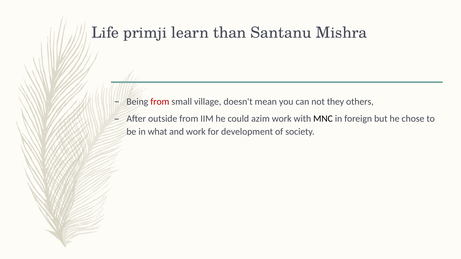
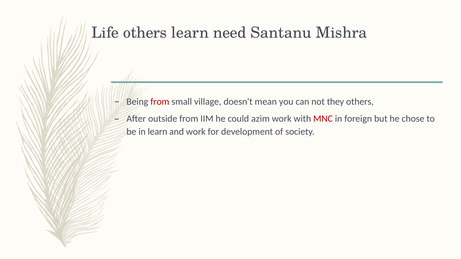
Life primji: primji -> others
than: than -> need
MNC colour: black -> red
in what: what -> learn
